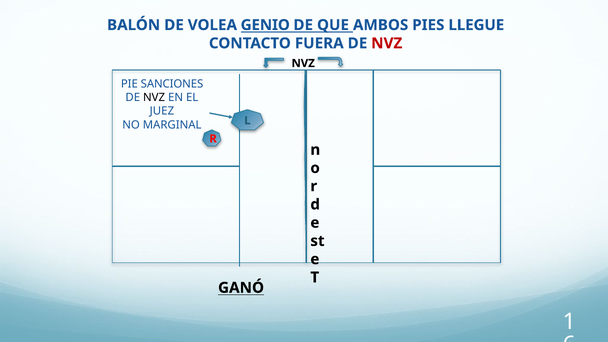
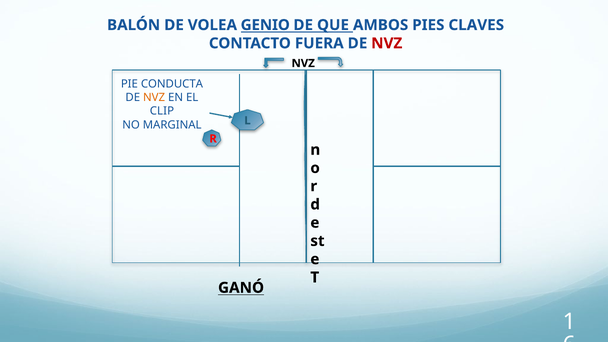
LLEGUE: LLEGUE -> CLAVES
SANCIONES: SANCIONES -> CONDUCTA
NVZ at (154, 97) colour: black -> orange
JUEZ: JUEZ -> CLIP
